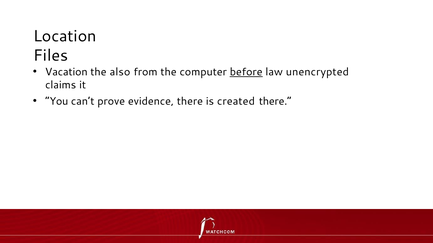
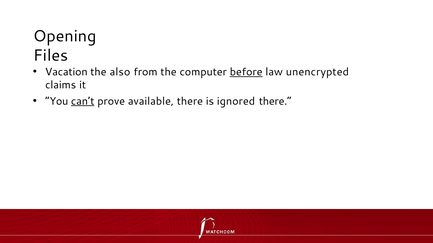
Location: Location -> Opening
can’t underline: none -> present
evidence: evidence -> available
created: created -> ignored
